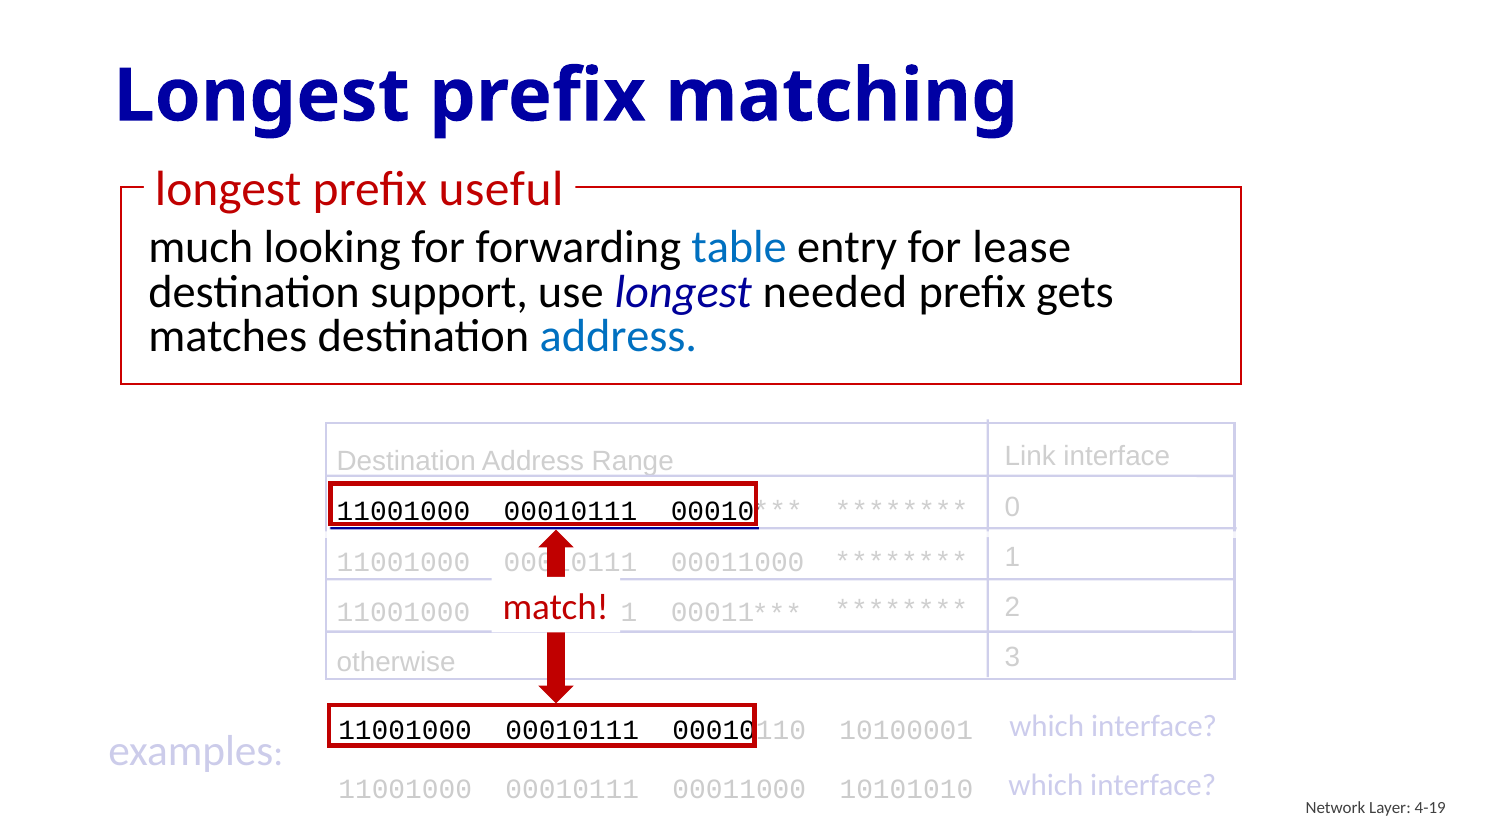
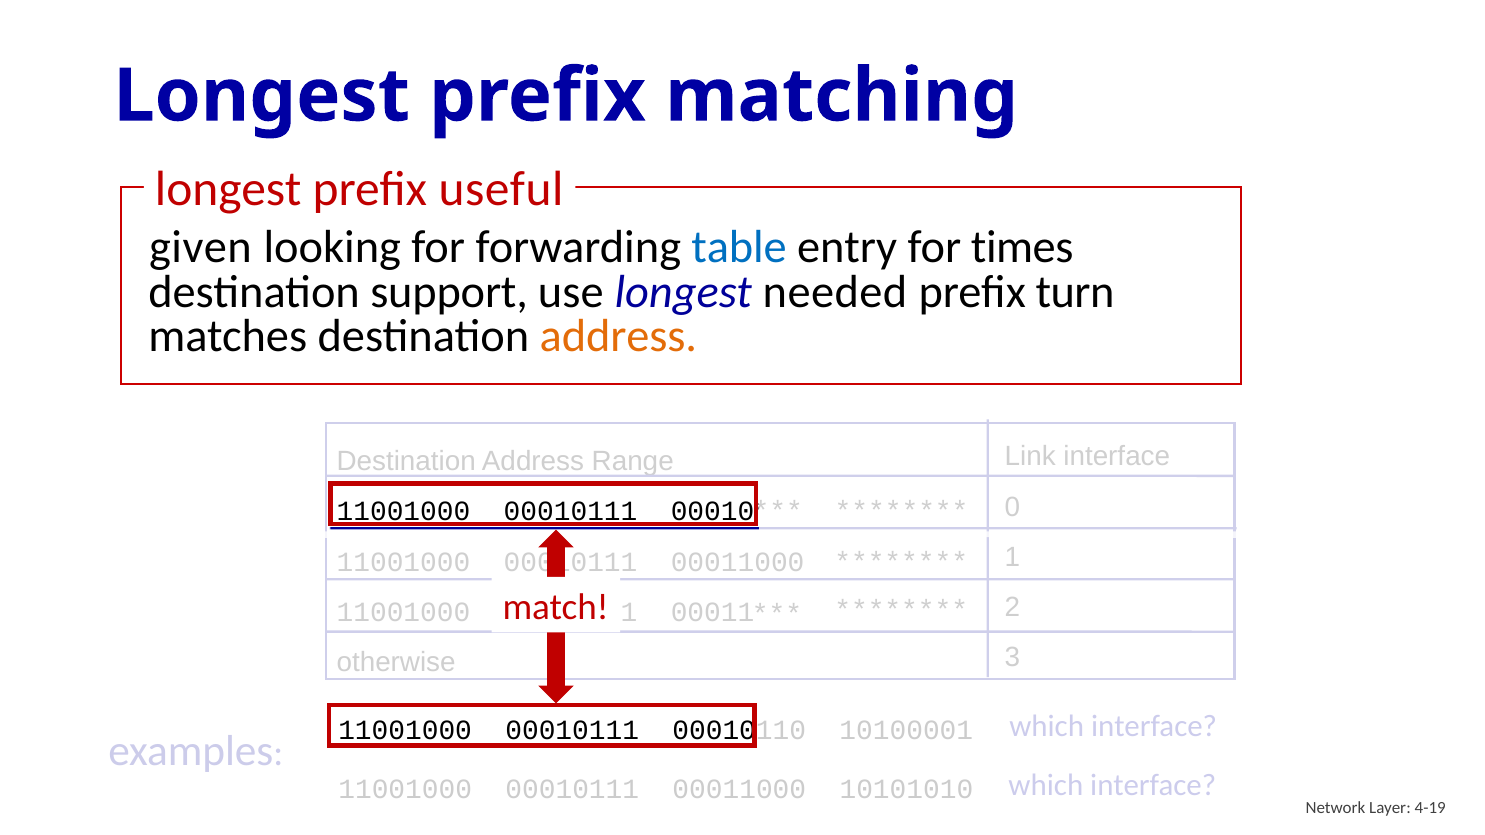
much: much -> given
lease: lease -> times
gets: gets -> turn
address at (618, 337) colour: blue -> orange
